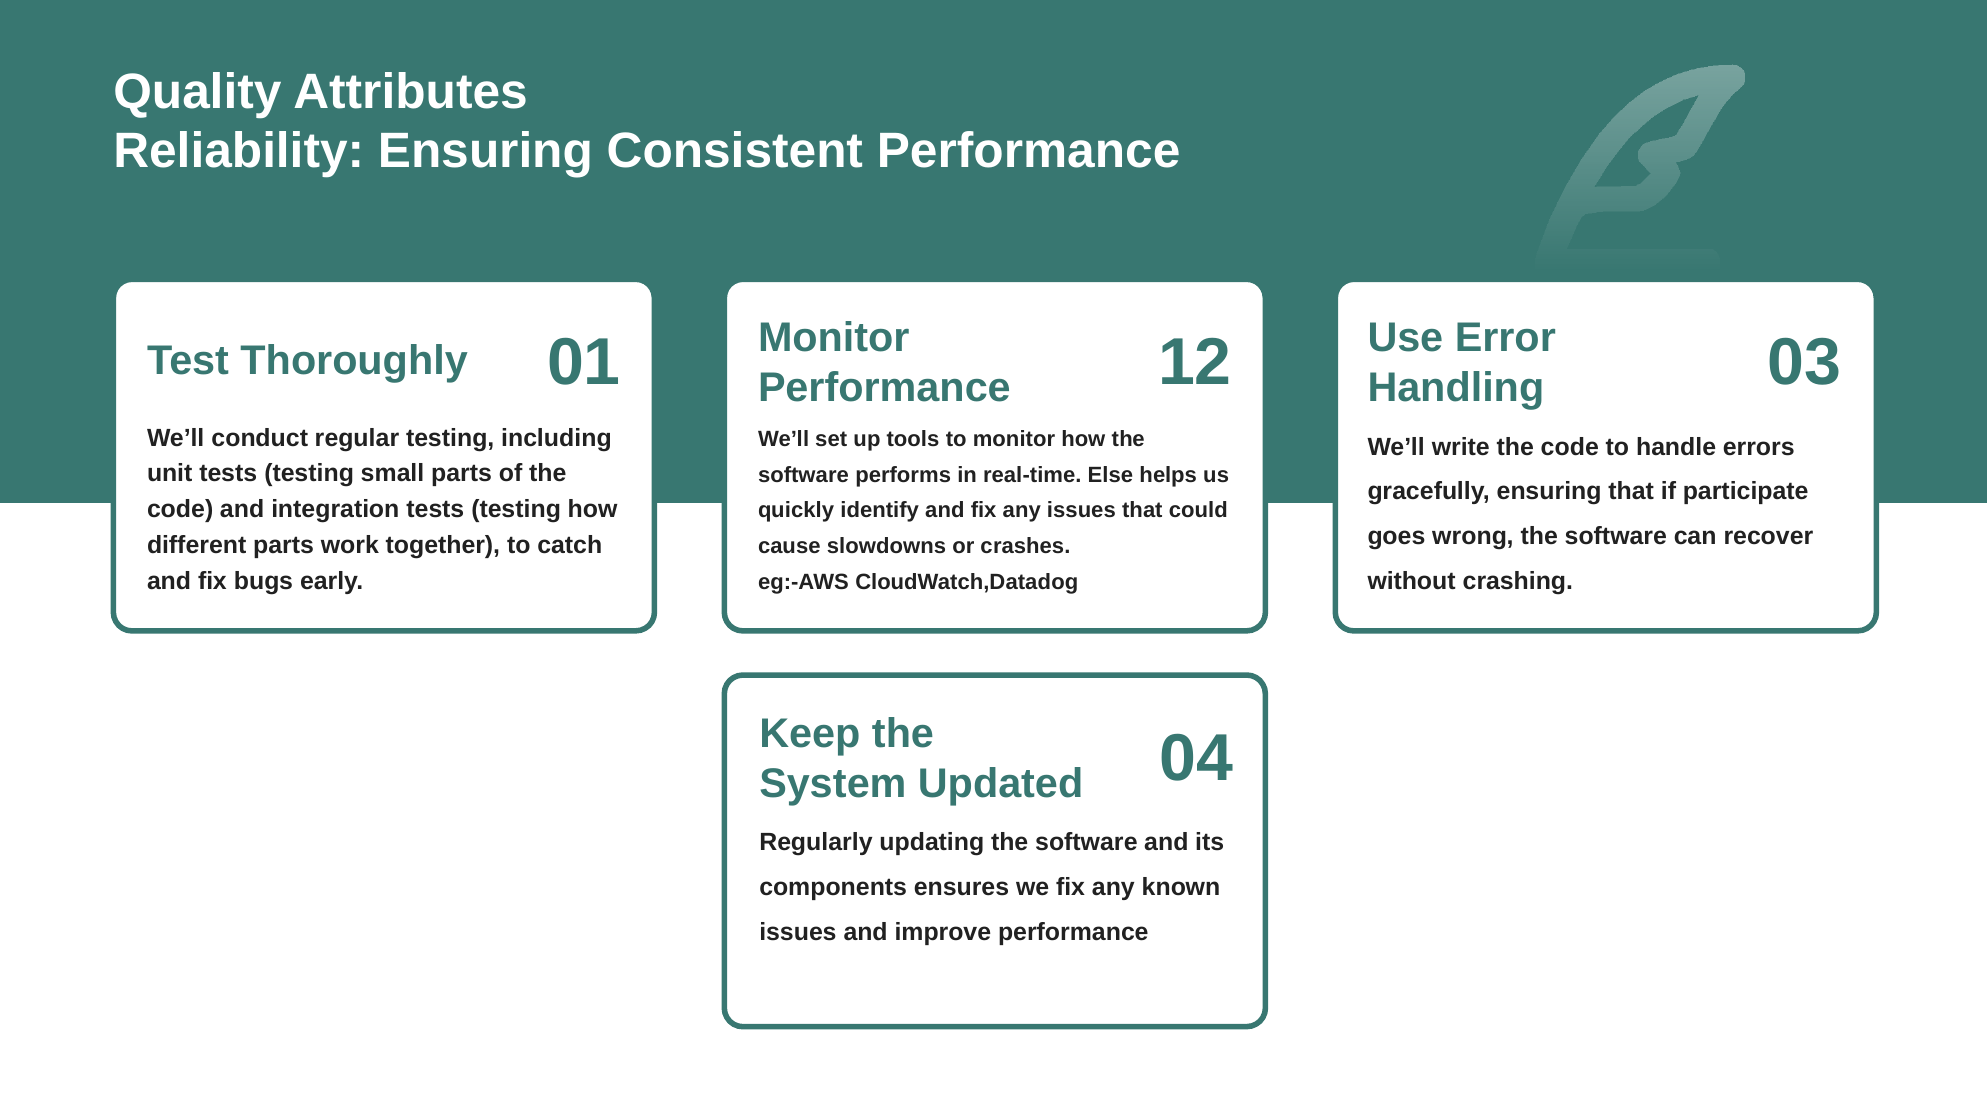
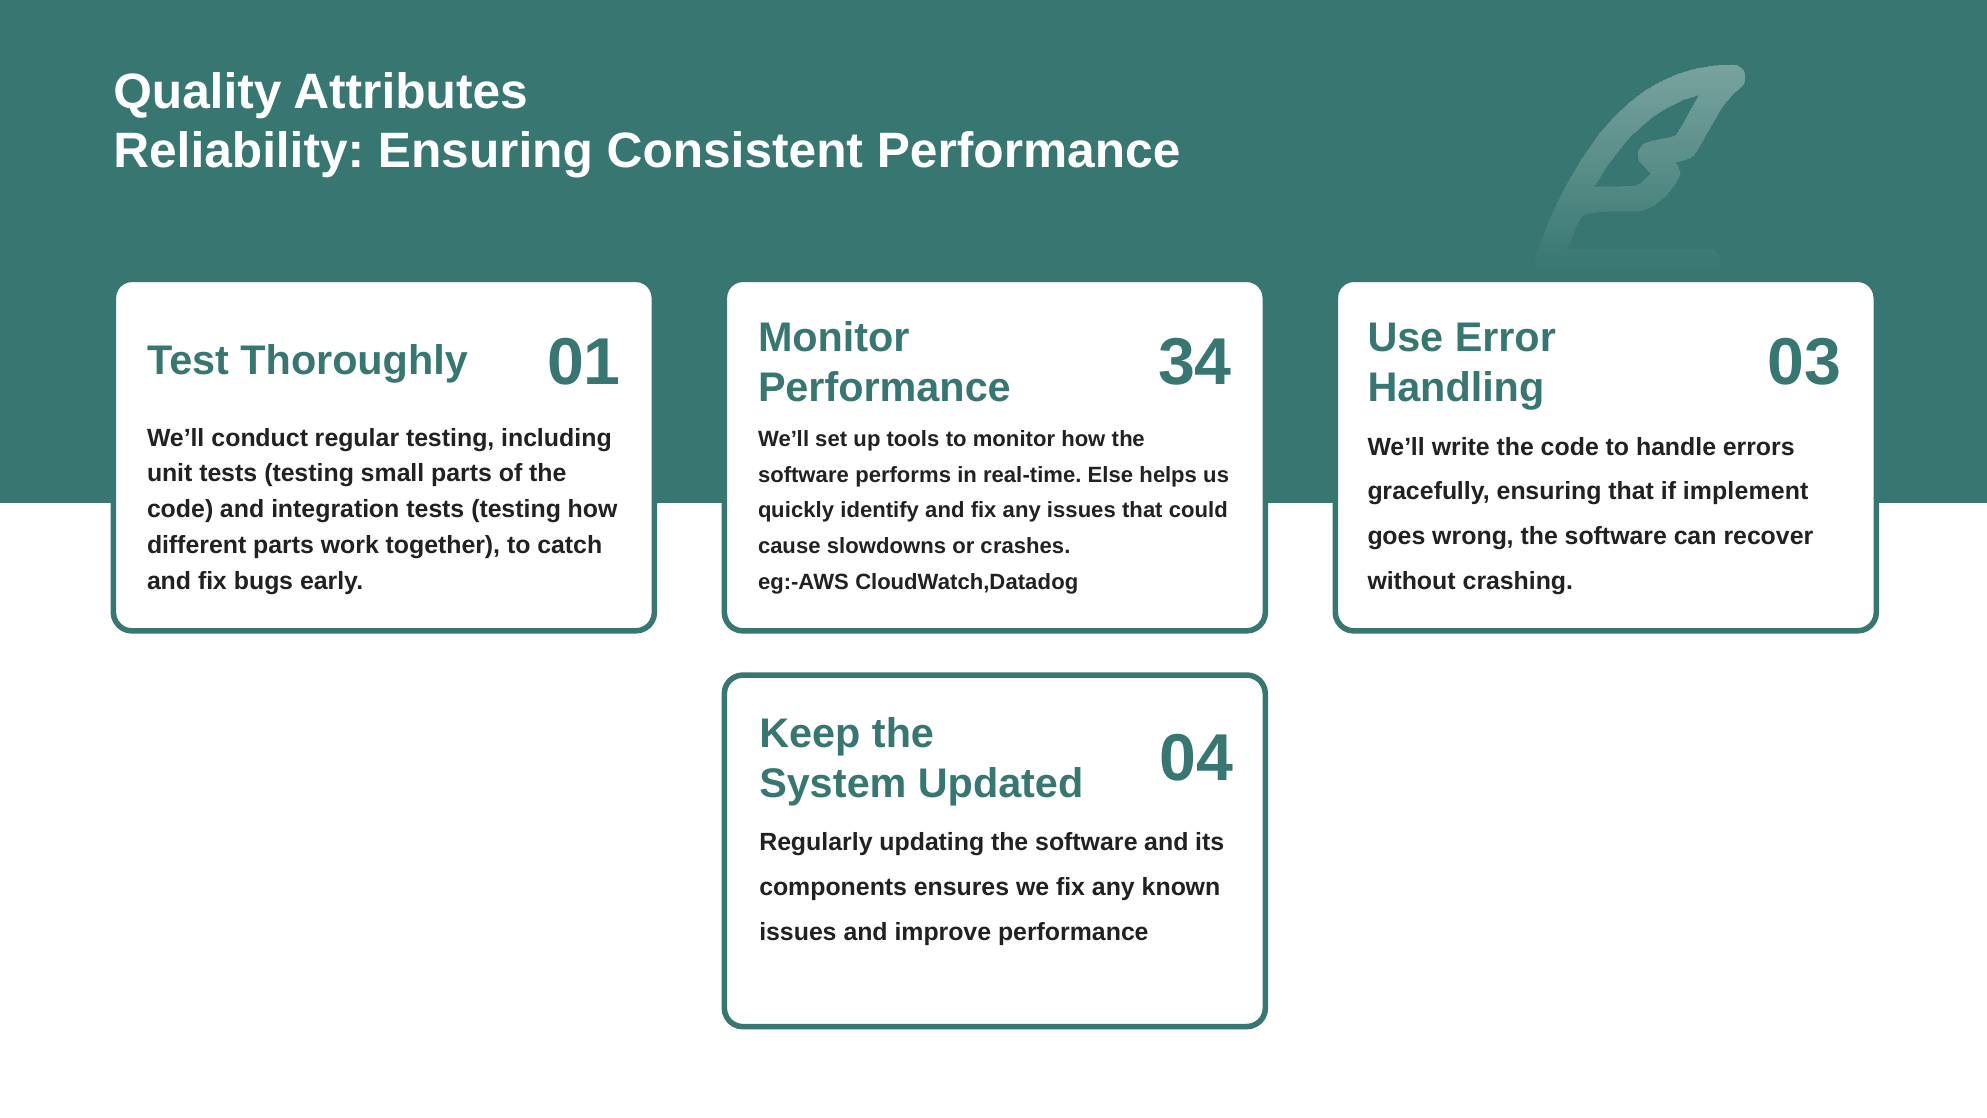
12: 12 -> 34
participate: participate -> implement
